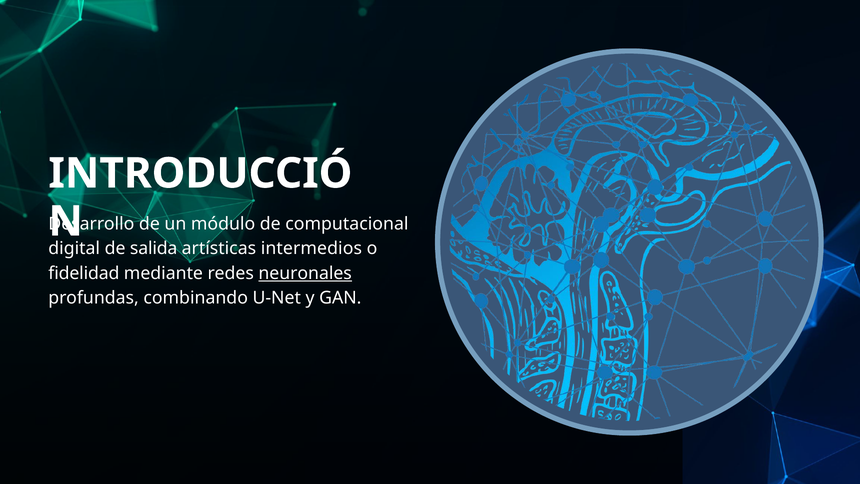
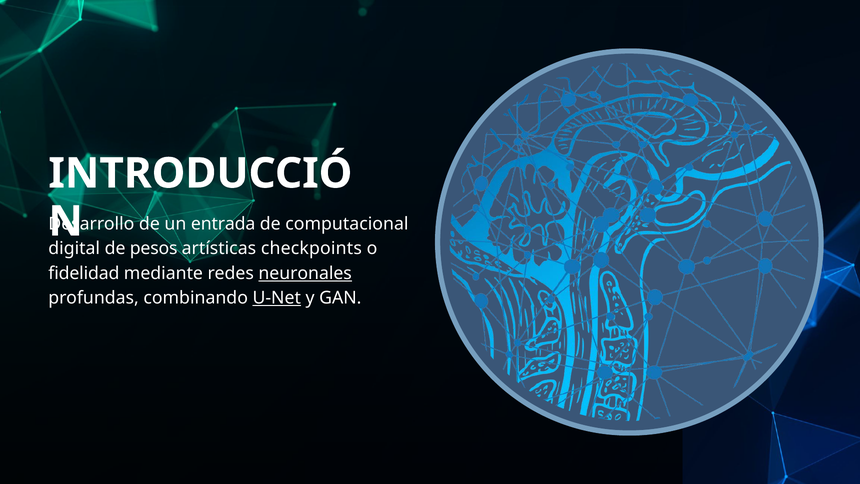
módulo: módulo -> entrada
salida: salida -> pesos
intermedios: intermedios -> checkpoints
U-Net underline: none -> present
